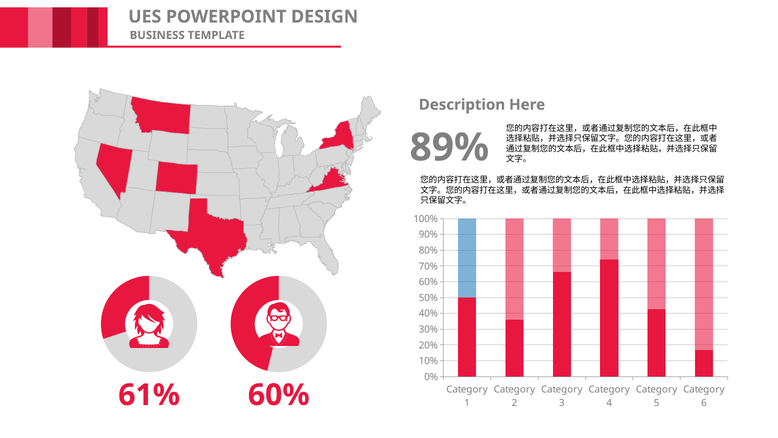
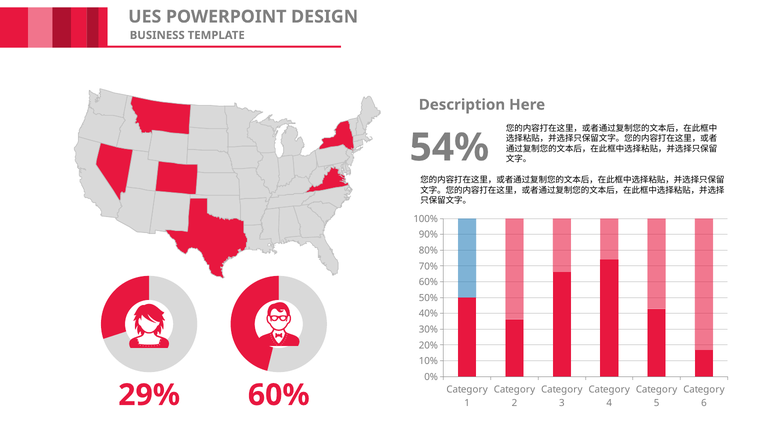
89%: 89% -> 54%
61%: 61% -> 29%
